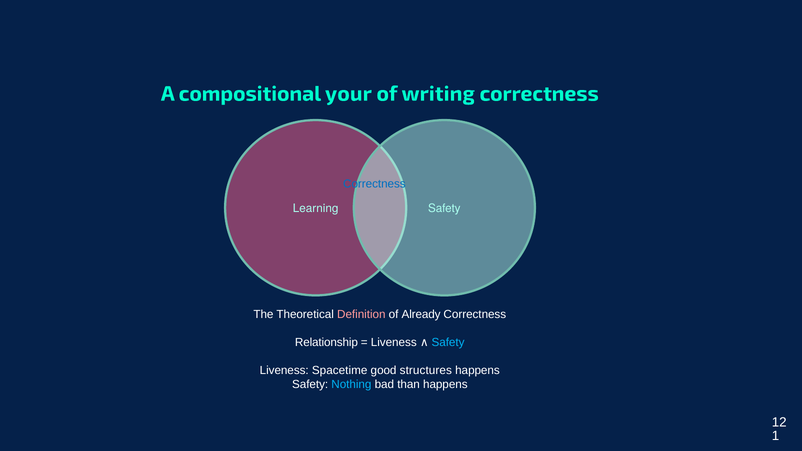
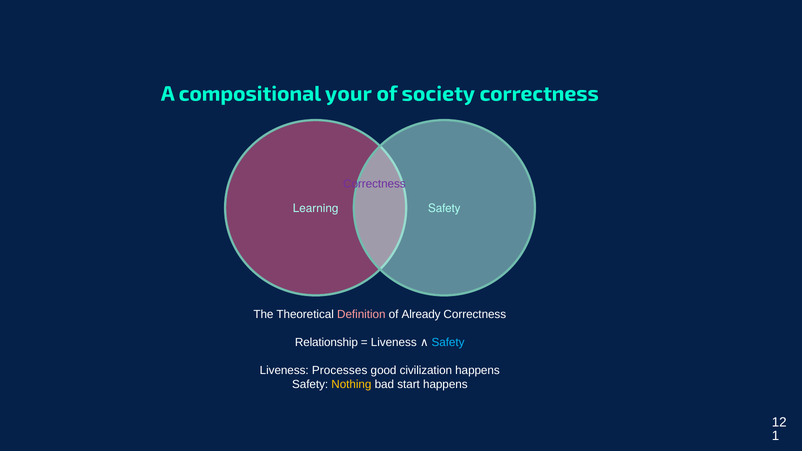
writing: writing -> society
Correctness at (374, 184) colour: blue -> purple
Spacetime: Spacetime -> Processes
structures: structures -> civilization
Nothing colour: light blue -> yellow
than: than -> start
